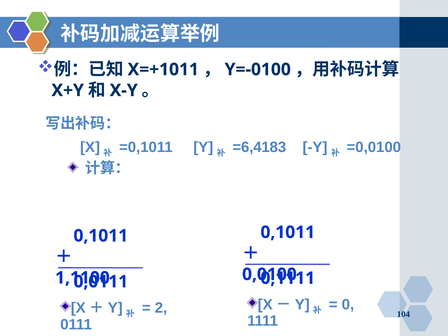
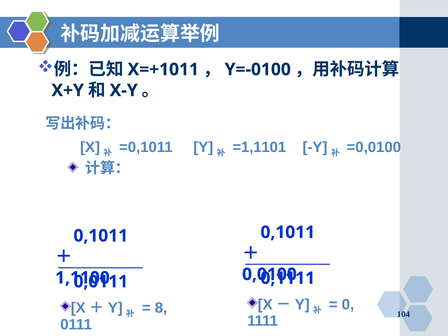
=6,4183: =6,4183 -> =1,1101
2: 2 -> 8
